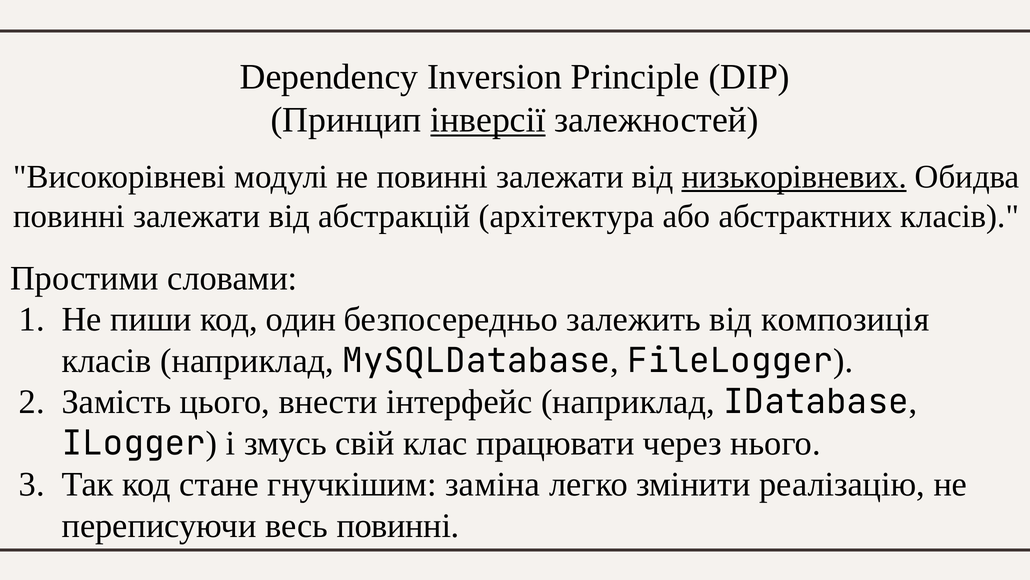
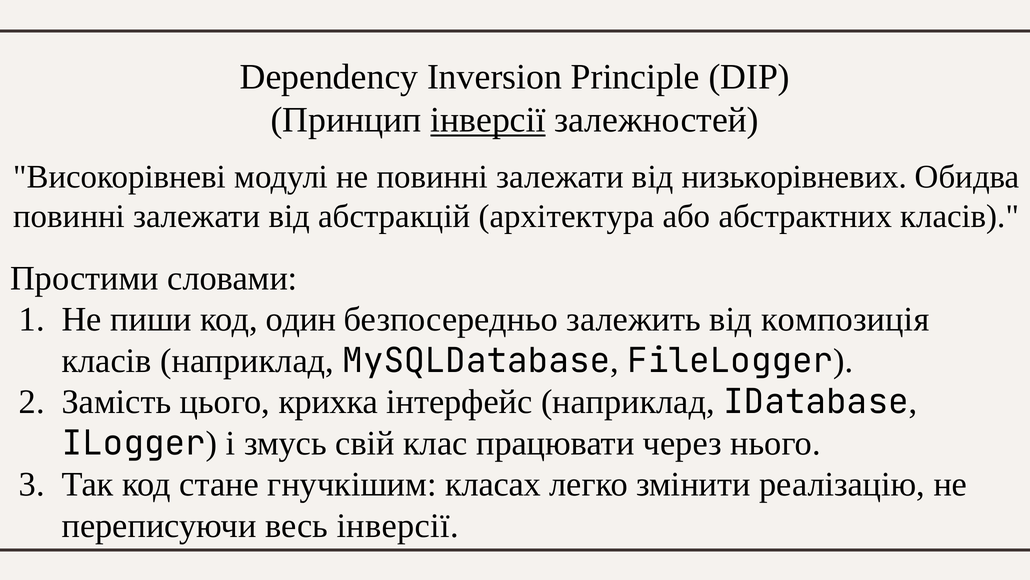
низькорівневих underline: present -> none
внести: внести -> крихка
заміна: заміна -> класах
весь повинні: повинні -> інверсії
